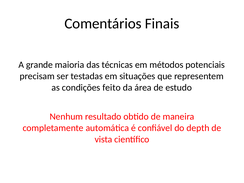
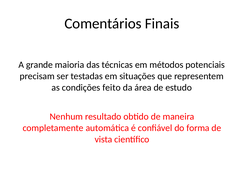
depth: depth -> forma
